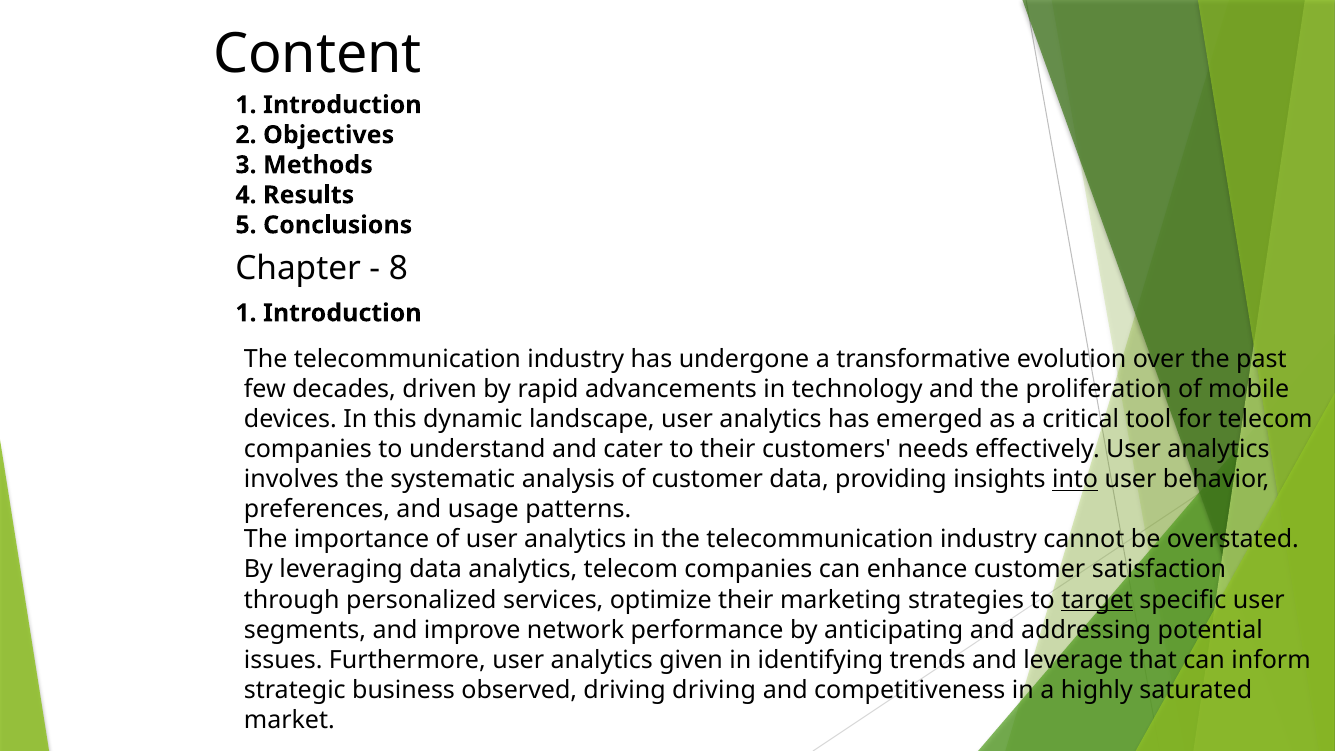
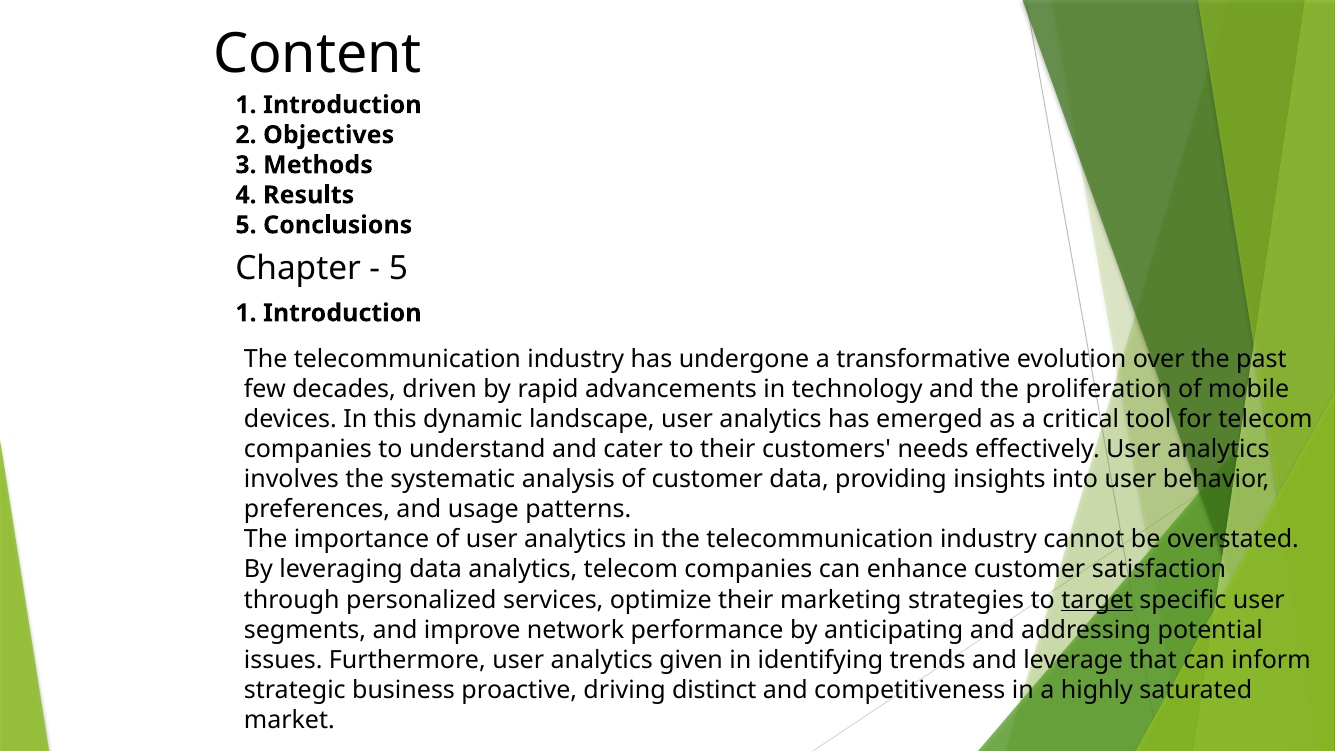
8 at (399, 268): 8 -> 5
into underline: present -> none
observed: observed -> proactive
driving driving: driving -> distinct
